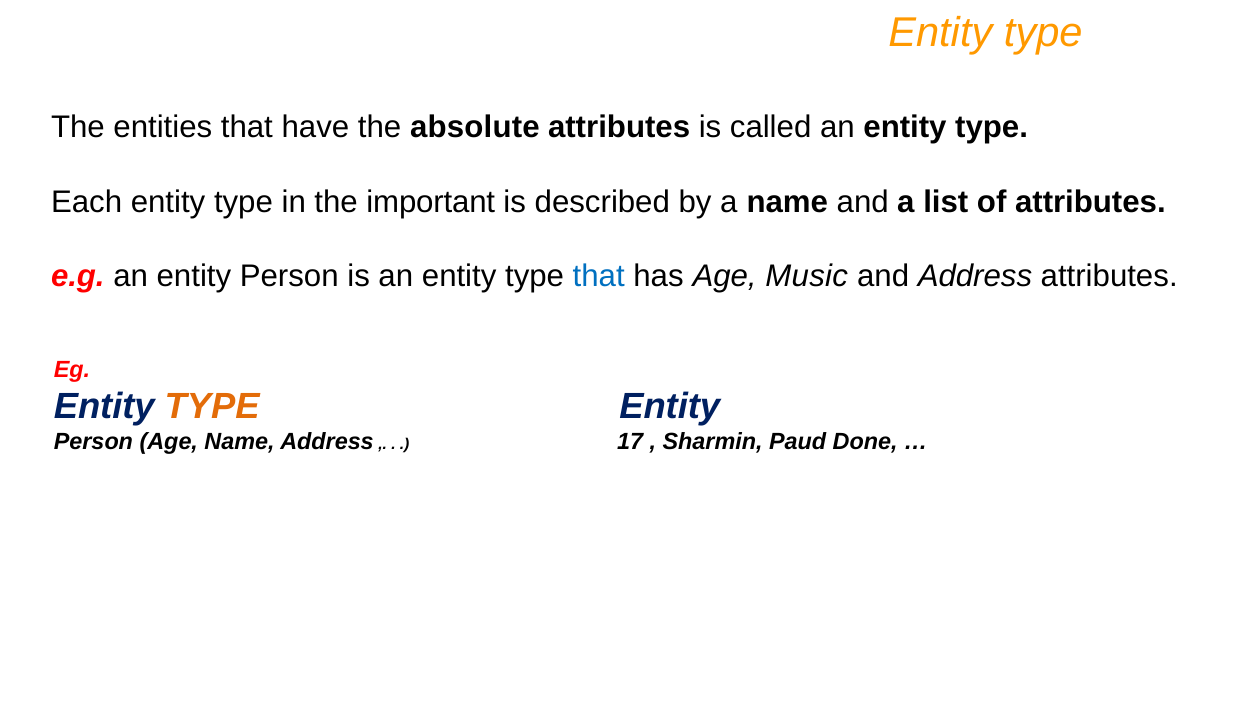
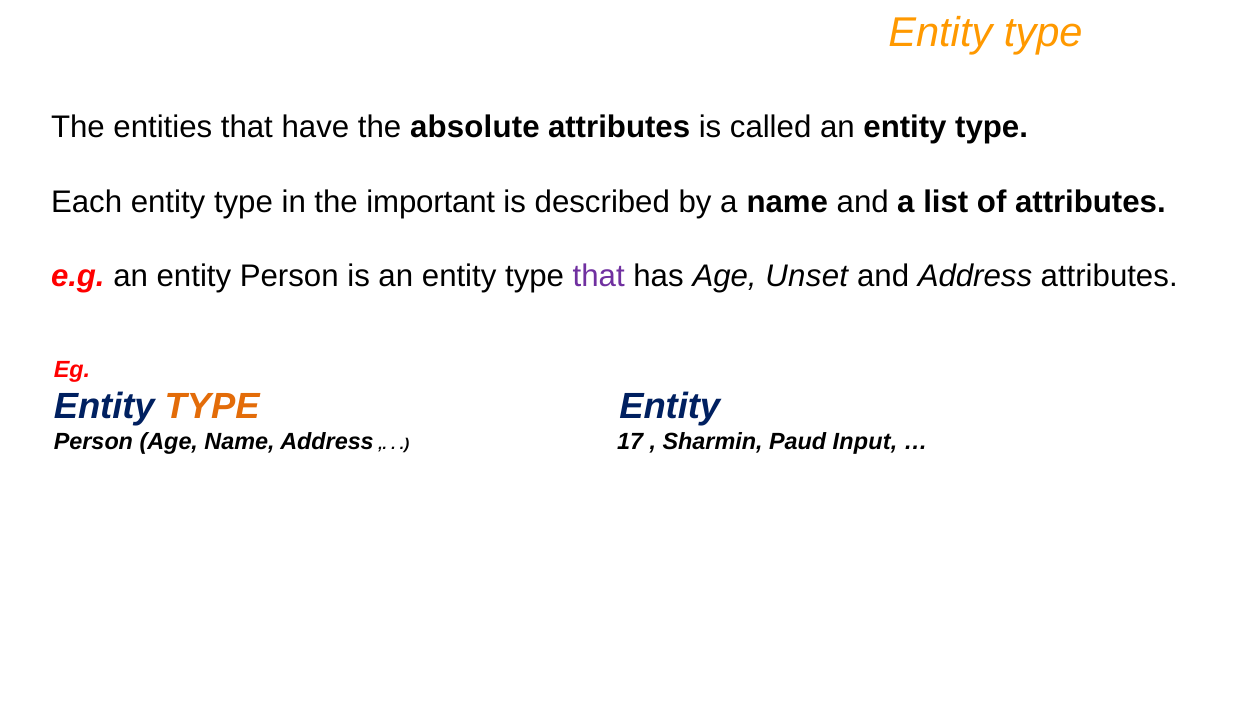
that at (599, 277) colour: blue -> purple
Music: Music -> Unset
Done: Done -> Input
